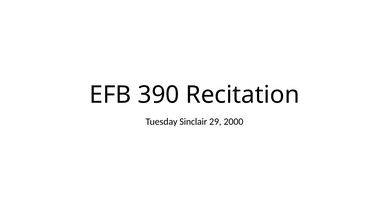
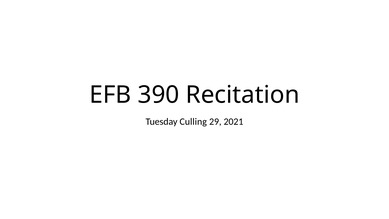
Sinclair: Sinclair -> Culling
2000: 2000 -> 2021
